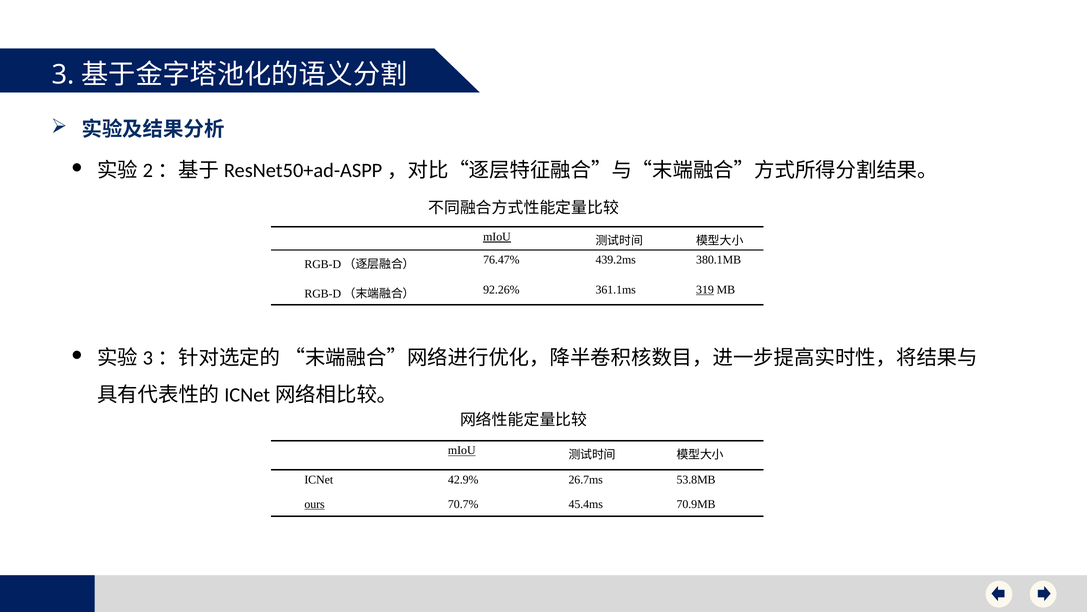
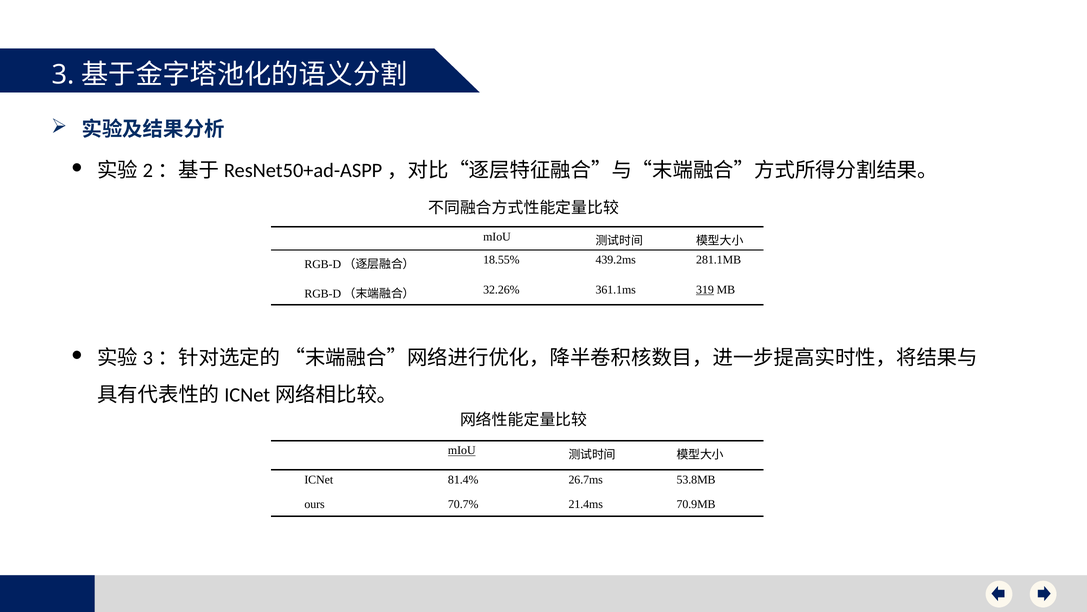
mIoU at (497, 237) underline: present -> none
76.47%: 76.47% -> 18.55%
380.1MB: 380.1MB -> 281.1MB
92.26%: 92.26% -> 32.26%
42.9%: 42.9% -> 81.4%
ours underline: present -> none
45.4ms: 45.4ms -> 21.4ms
